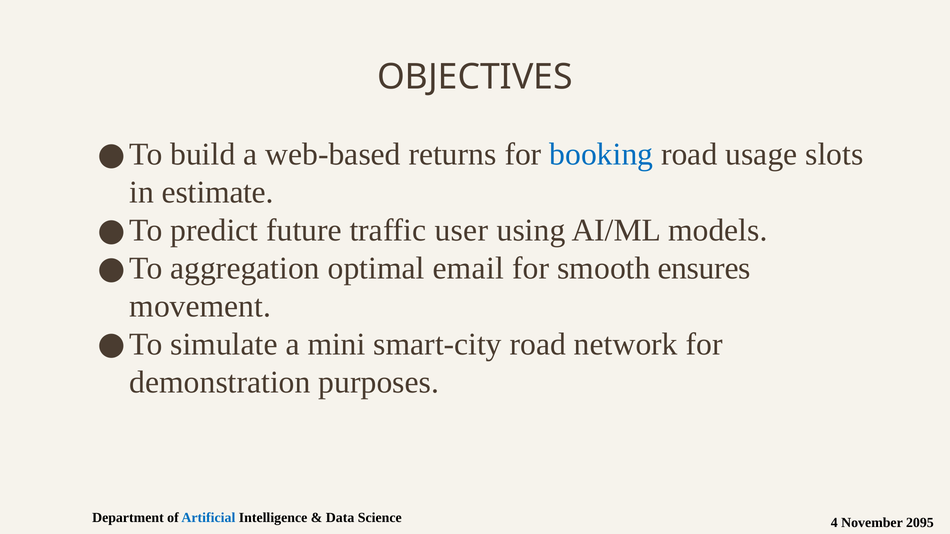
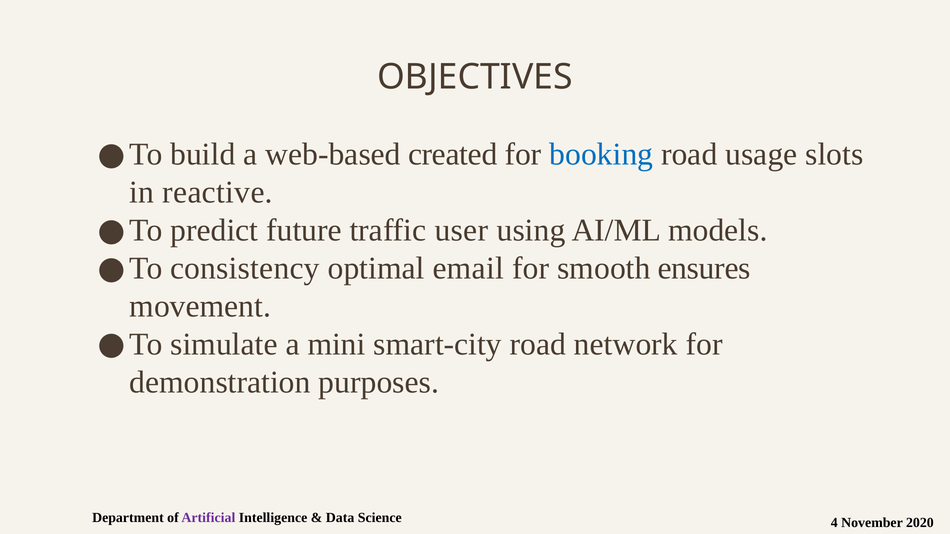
returns: returns -> created
estimate: estimate -> reactive
aggregation: aggregation -> consistency
Artificial colour: blue -> purple
2095: 2095 -> 2020
